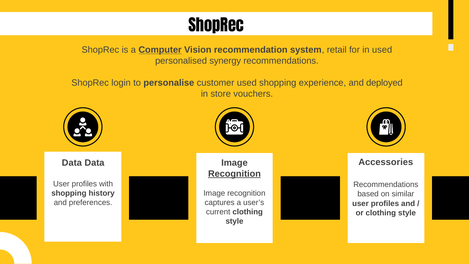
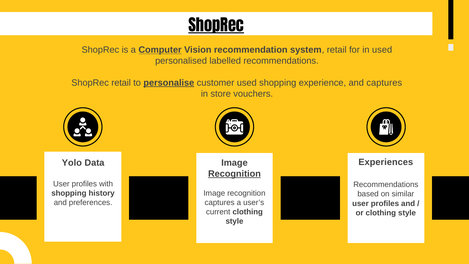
ShopRec at (216, 26) underline: none -> present
synergy: synergy -> labelled
ShopRec login: login -> retail
personalise underline: none -> present
and deployed: deployed -> captures
Accessories: Accessories -> Experiences
Data at (72, 163): Data -> Yolo
